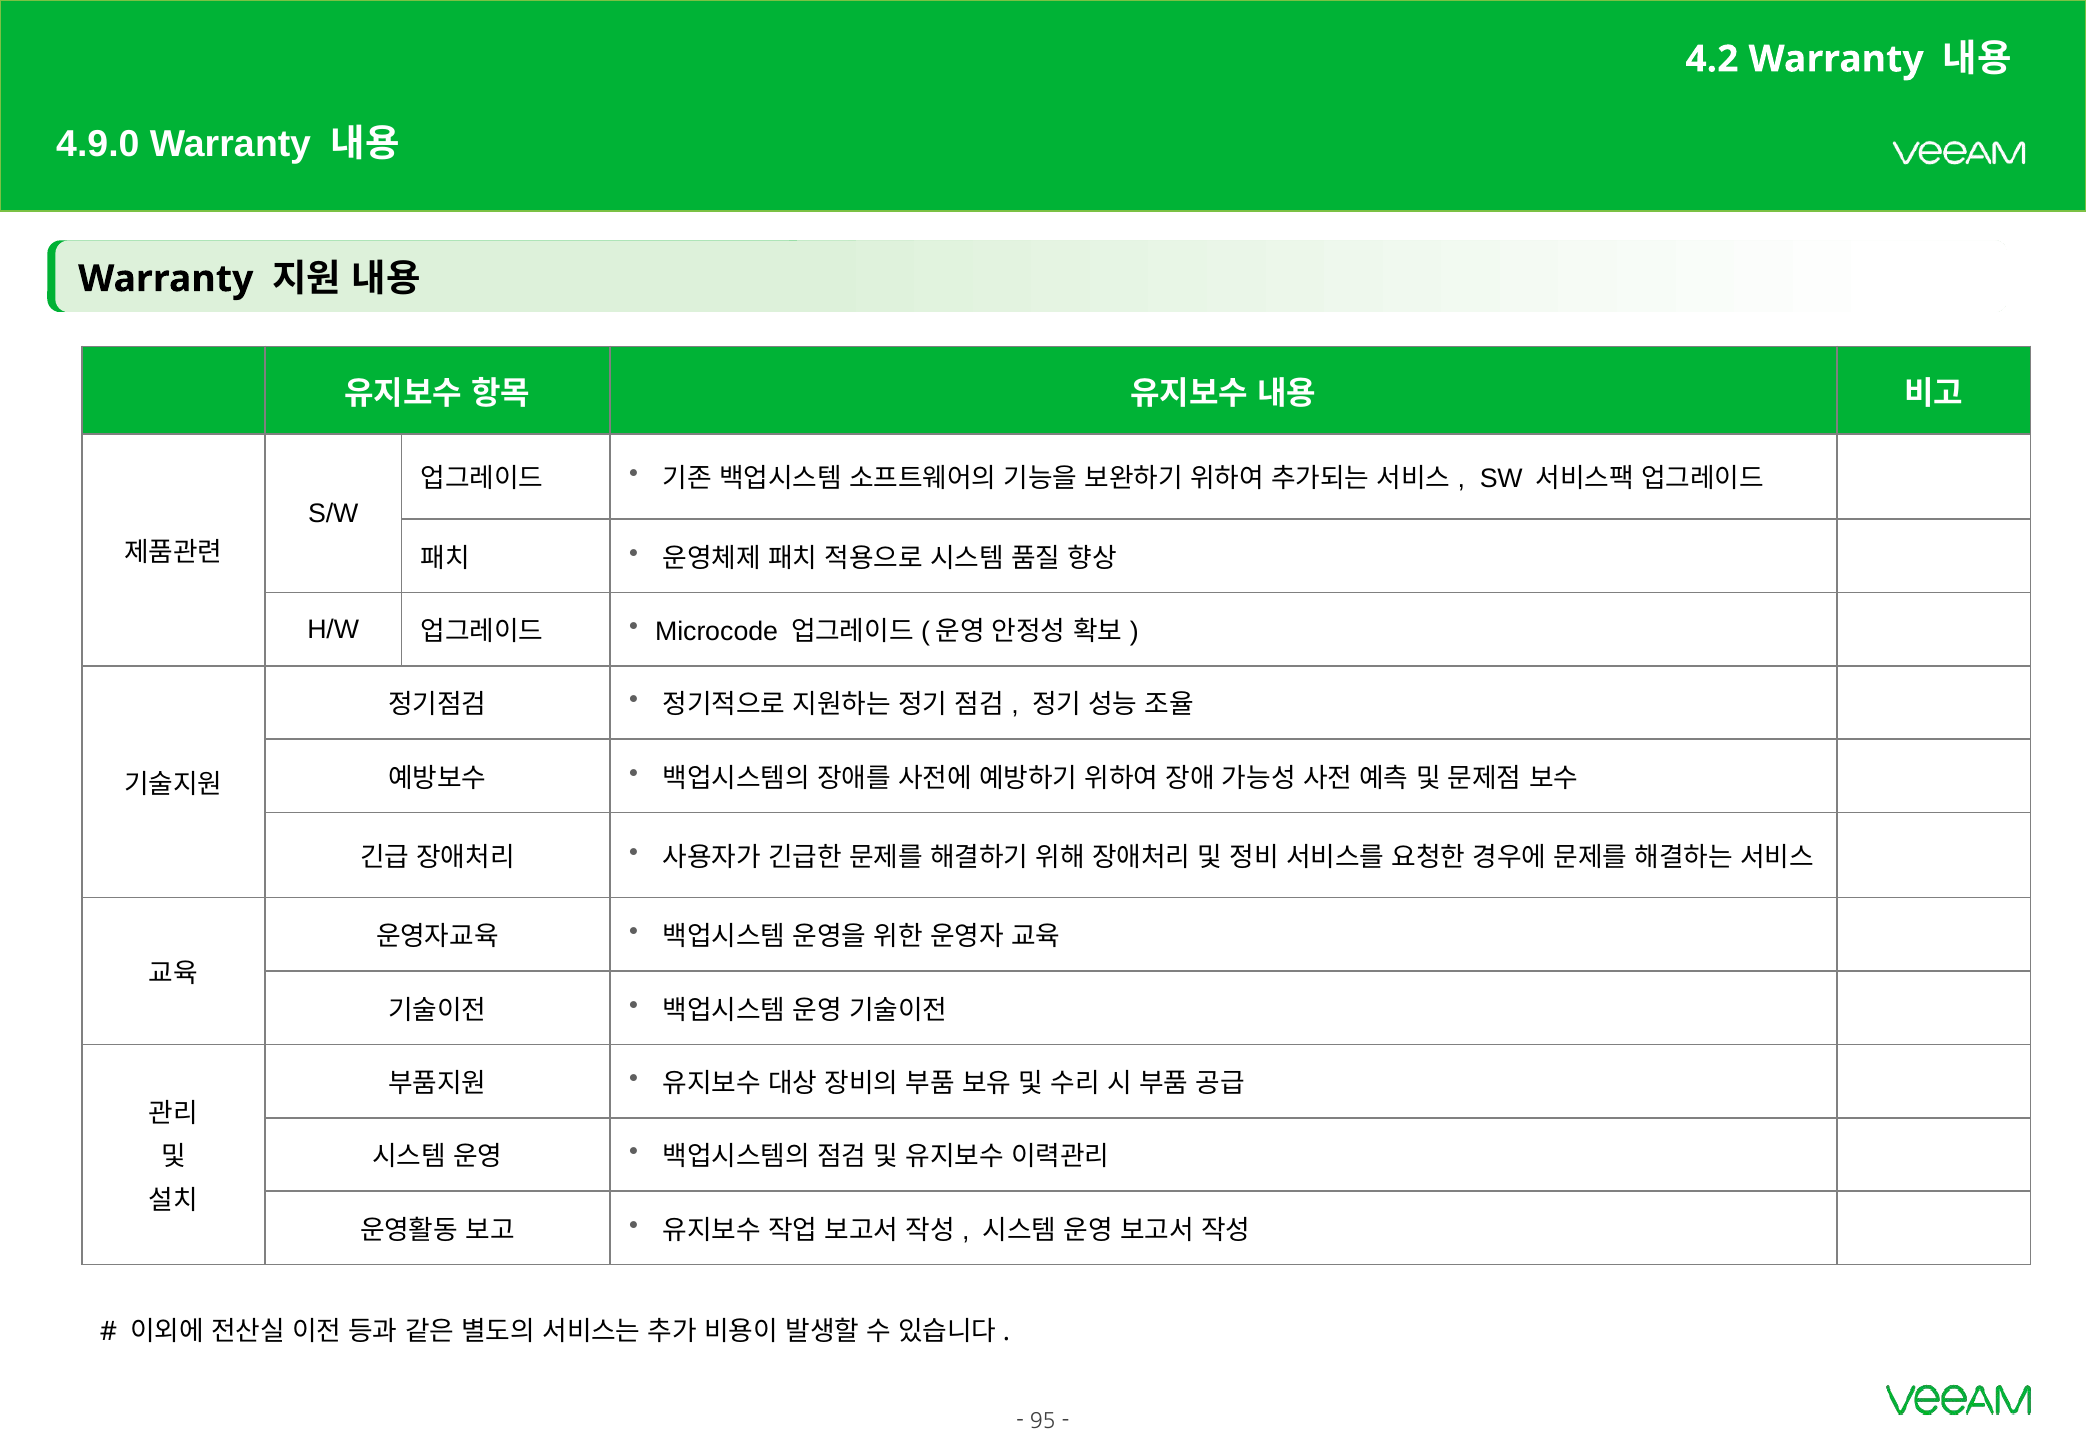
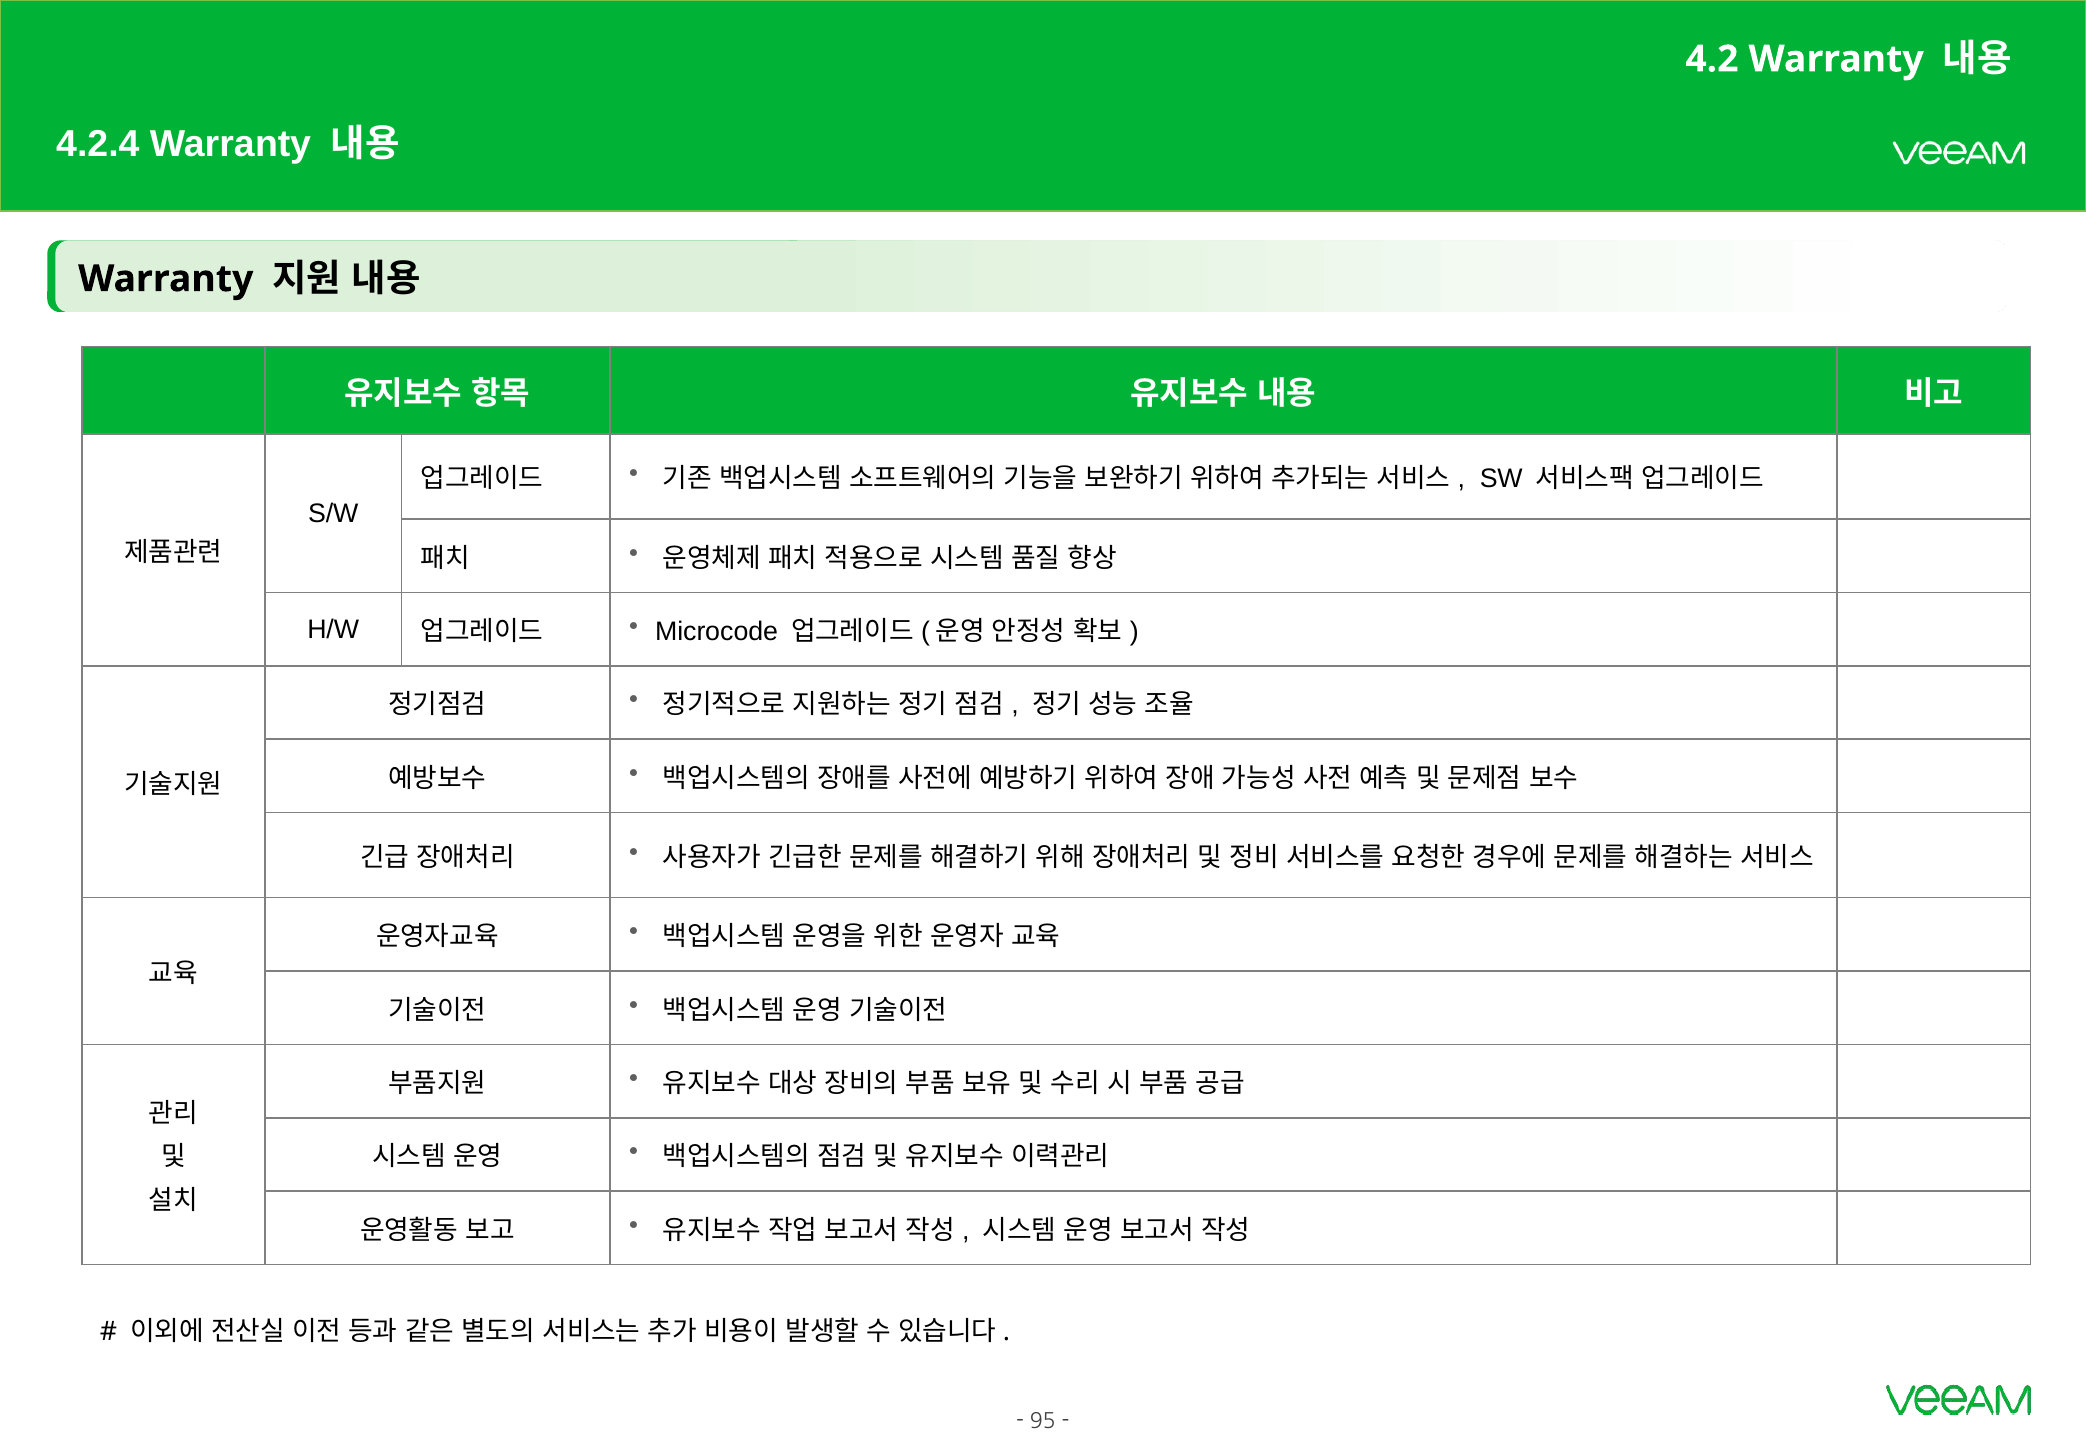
4.9.0: 4.9.0 -> 4.2.4
